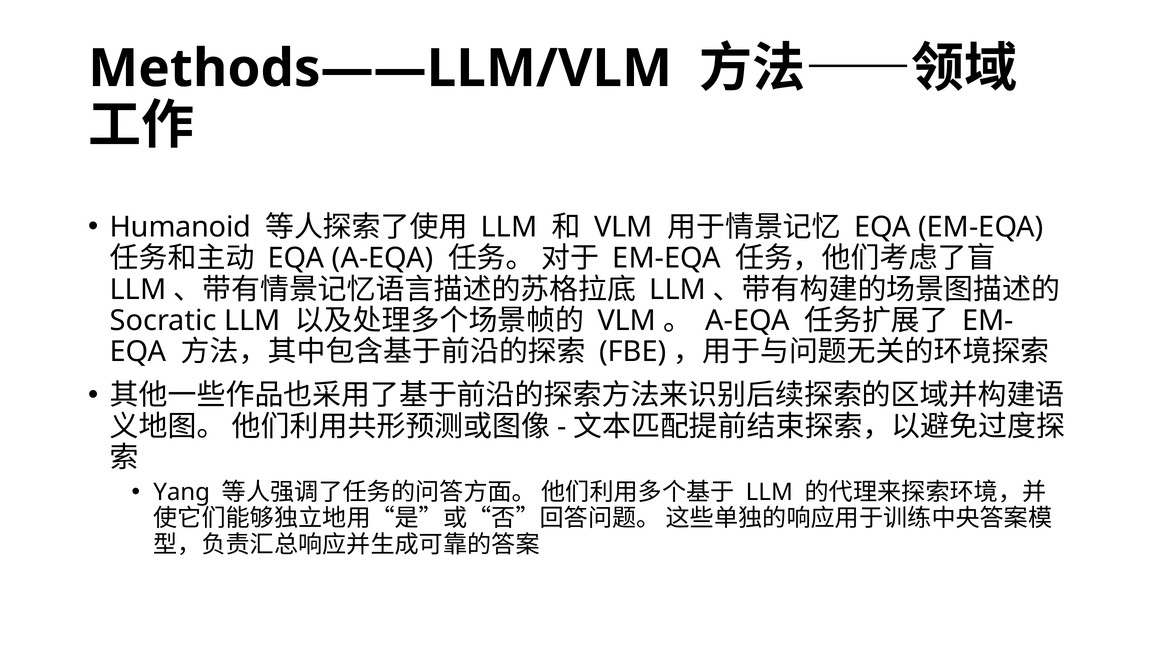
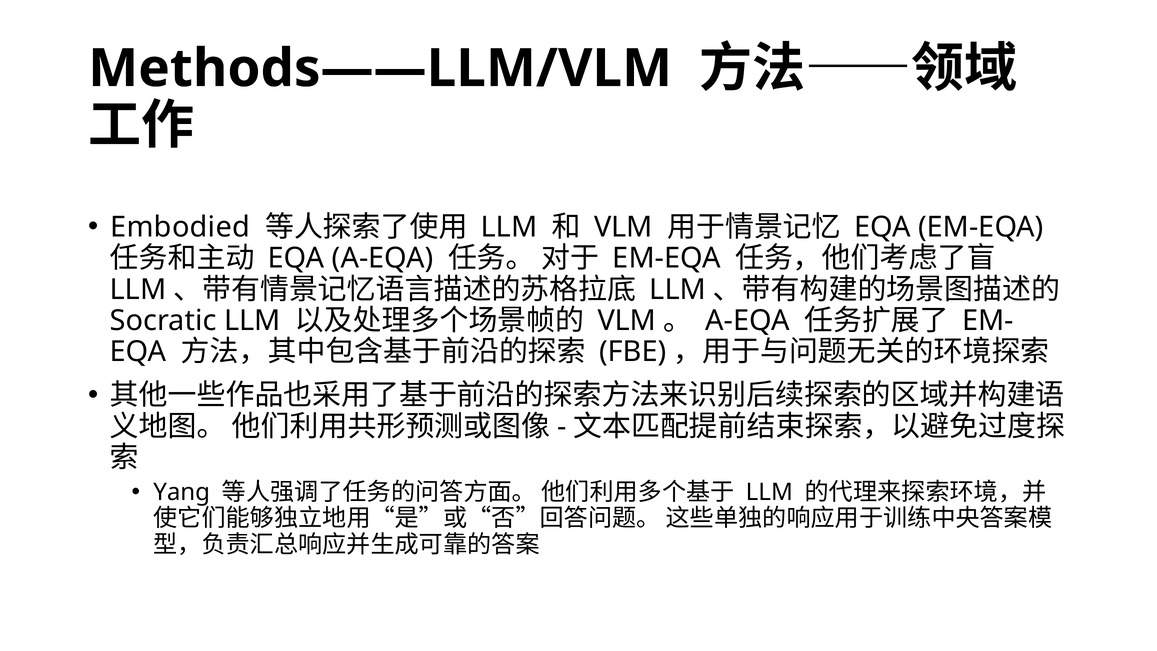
Humanoid: Humanoid -> Embodied
